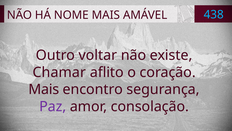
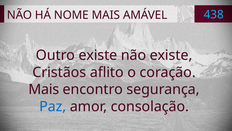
Outro voltar: voltar -> existe
Chamar: Chamar -> Cristãos
Paz colour: purple -> blue
